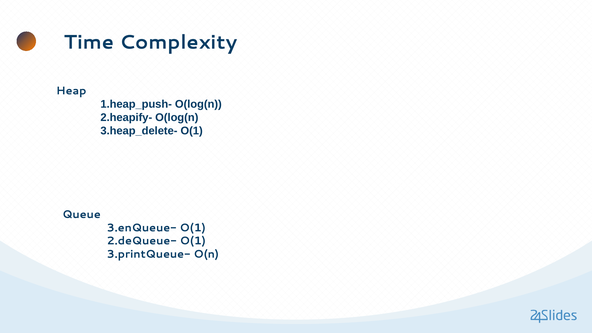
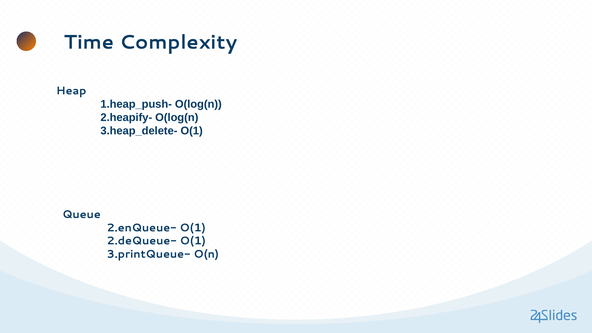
3.enQueue-: 3.enQueue- -> 2.enQueue-
